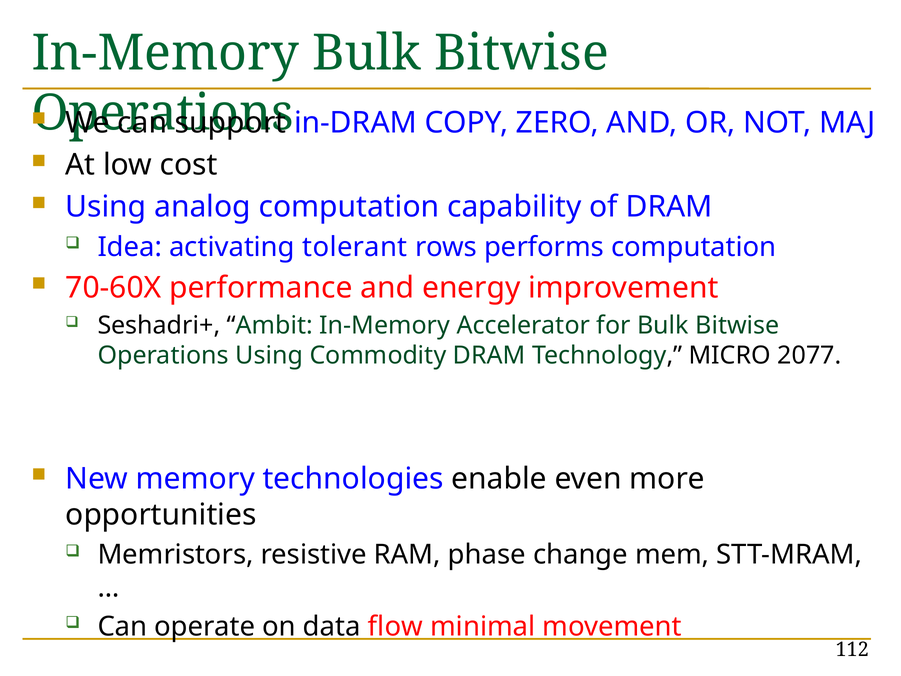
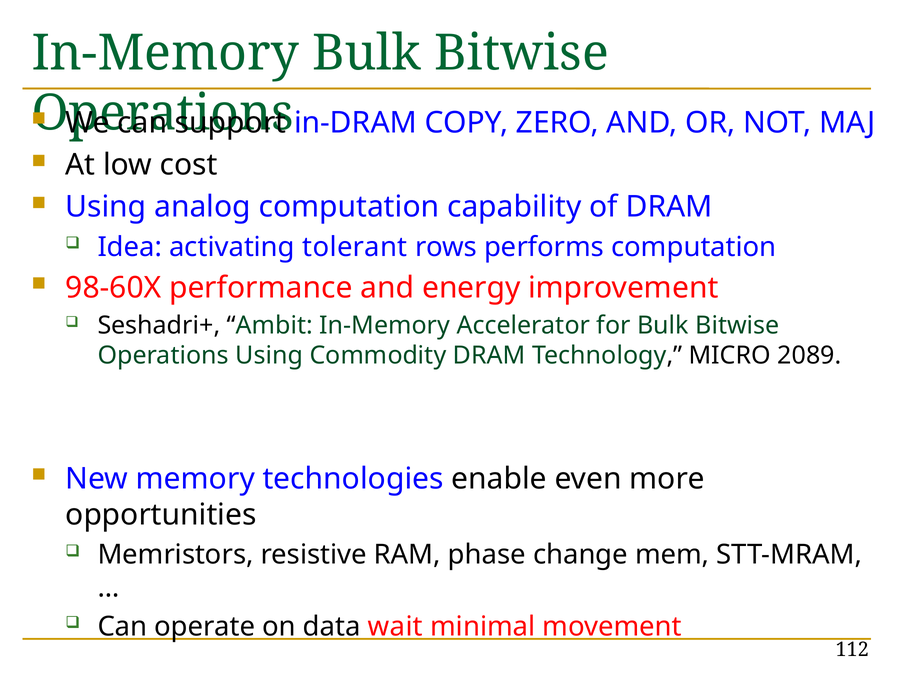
70-60X: 70-60X -> 98-60X
2077: 2077 -> 2089
flow: flow -> wait
